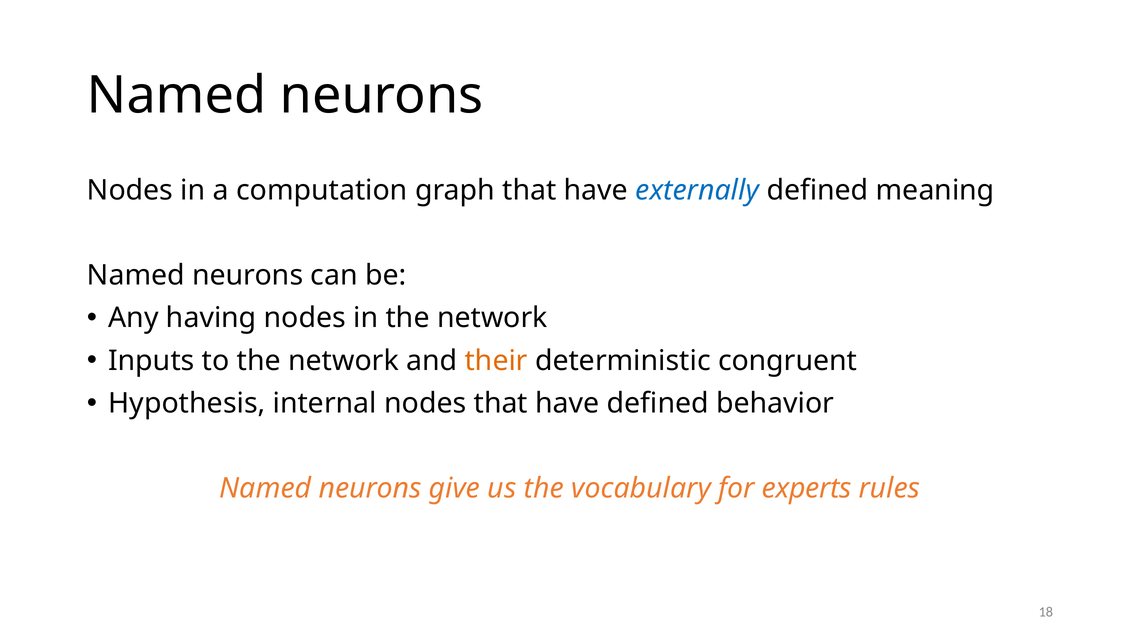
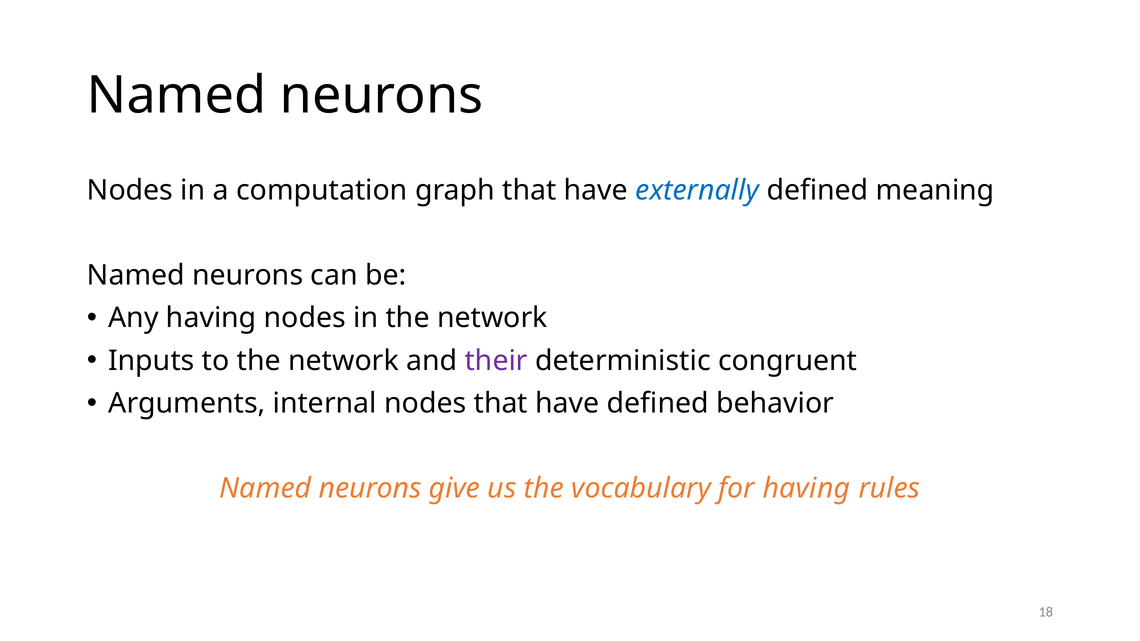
their colour: orange -> purple
Hypothesis: Hypothesis -> Arguments
for experts: experts -> having
